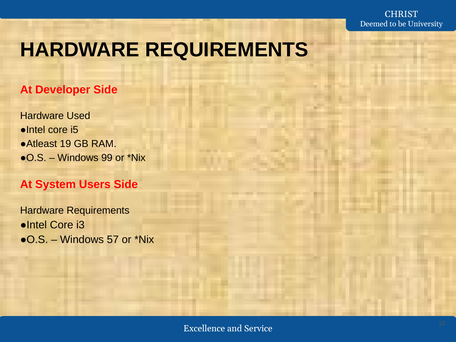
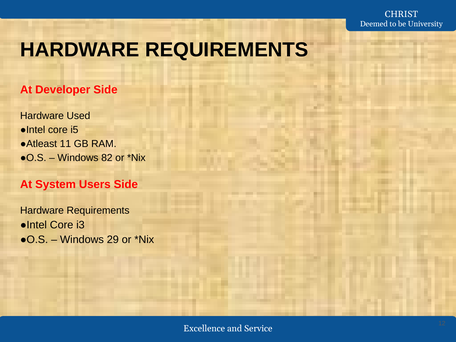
19: 19 -> 11
99: 99 -> 82
57: 57 -> 29
